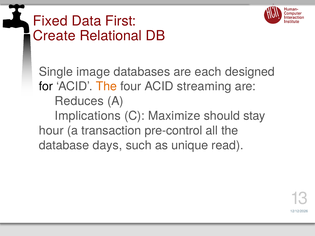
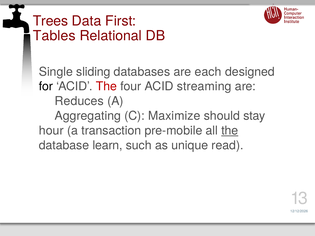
Fixed: Fixed -> Trees
Create: Create -> Tables
image: image -> sliding
The at (106, 87) colour: orange -> red
Implications: Implications -> Aggregating
pre-control: pre-control -> pre-mobile
the at (230, 131) underline: none -> present
days: days -> learn
